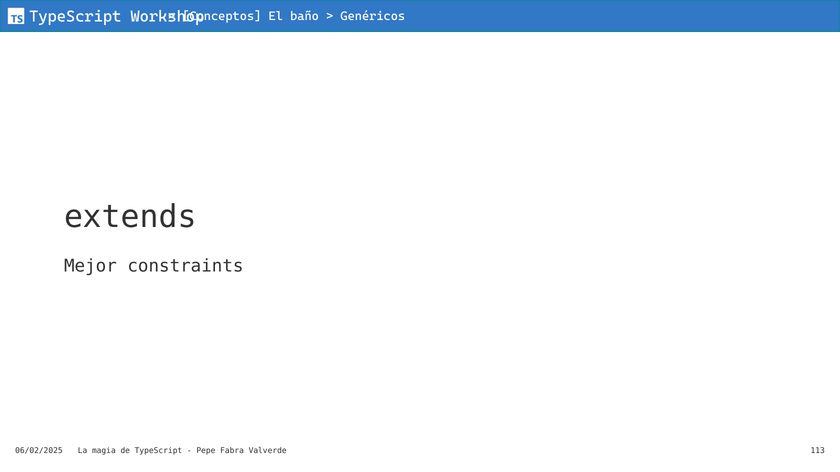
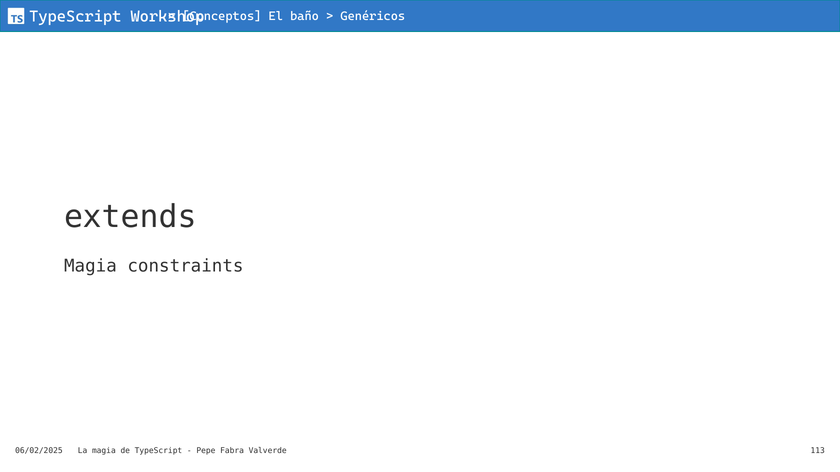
Mejor at (90, 266): Mejor -> Magia
